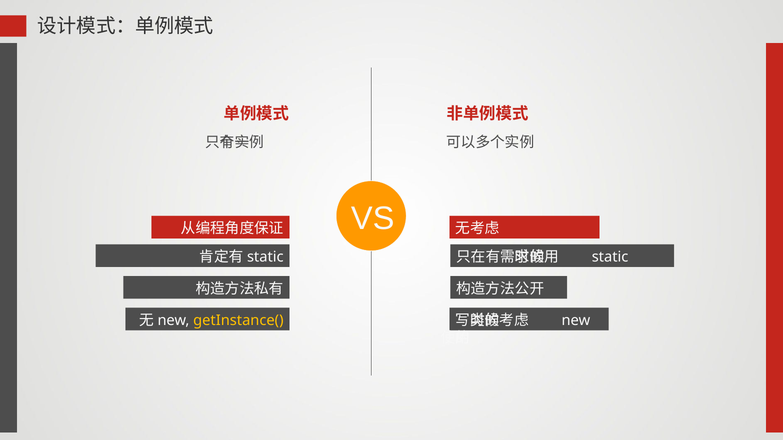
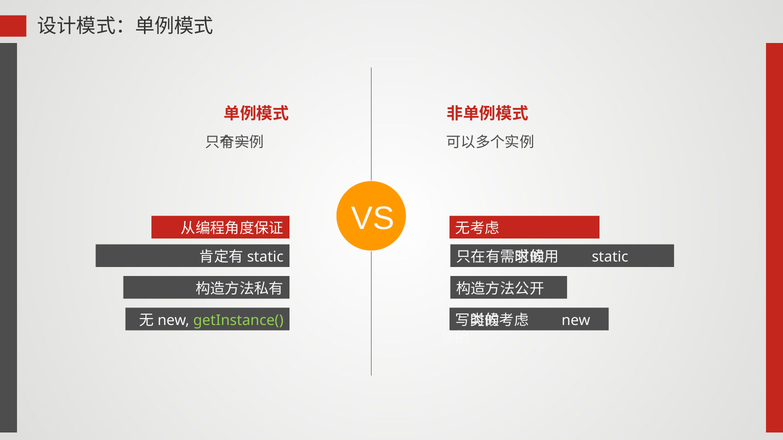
getInstance( colour: yellow -> light green
